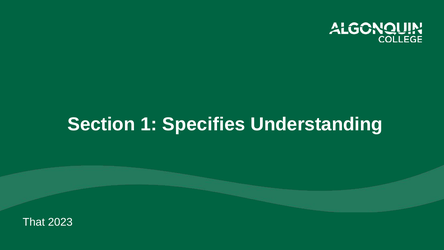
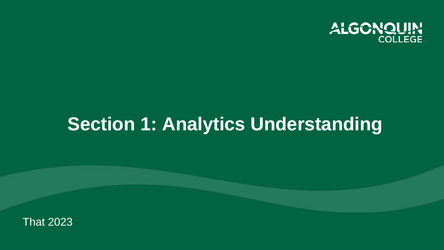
Specifies: Specifies -> Analytics
